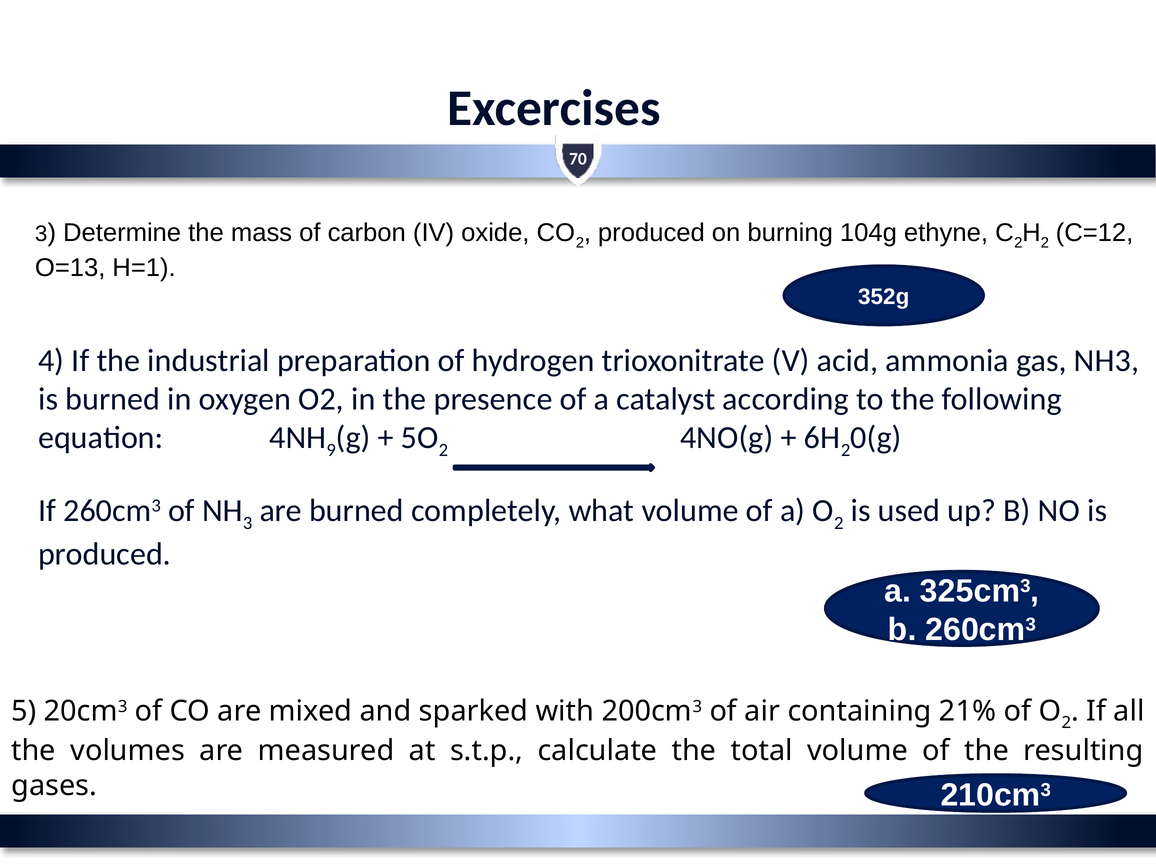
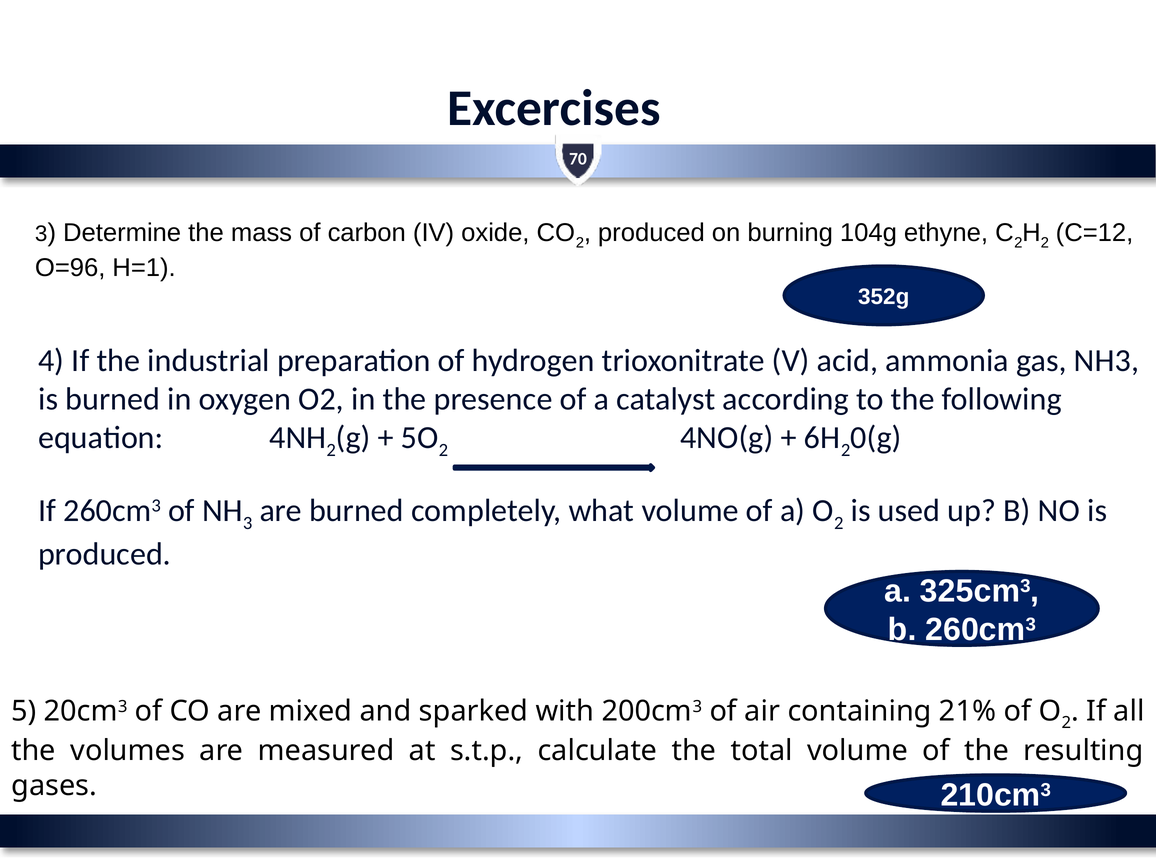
O=13: O=13 -> O=96
9 at (331, 450): 9 -> 2
